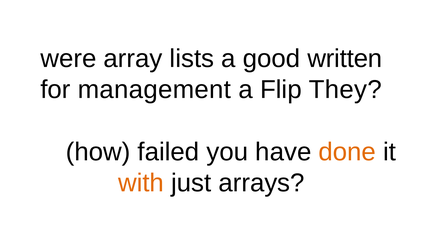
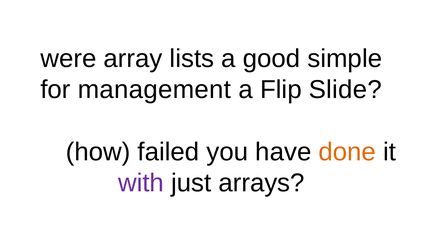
written: written -> simple
They: They -> Slide
with colour: orange -> purple
